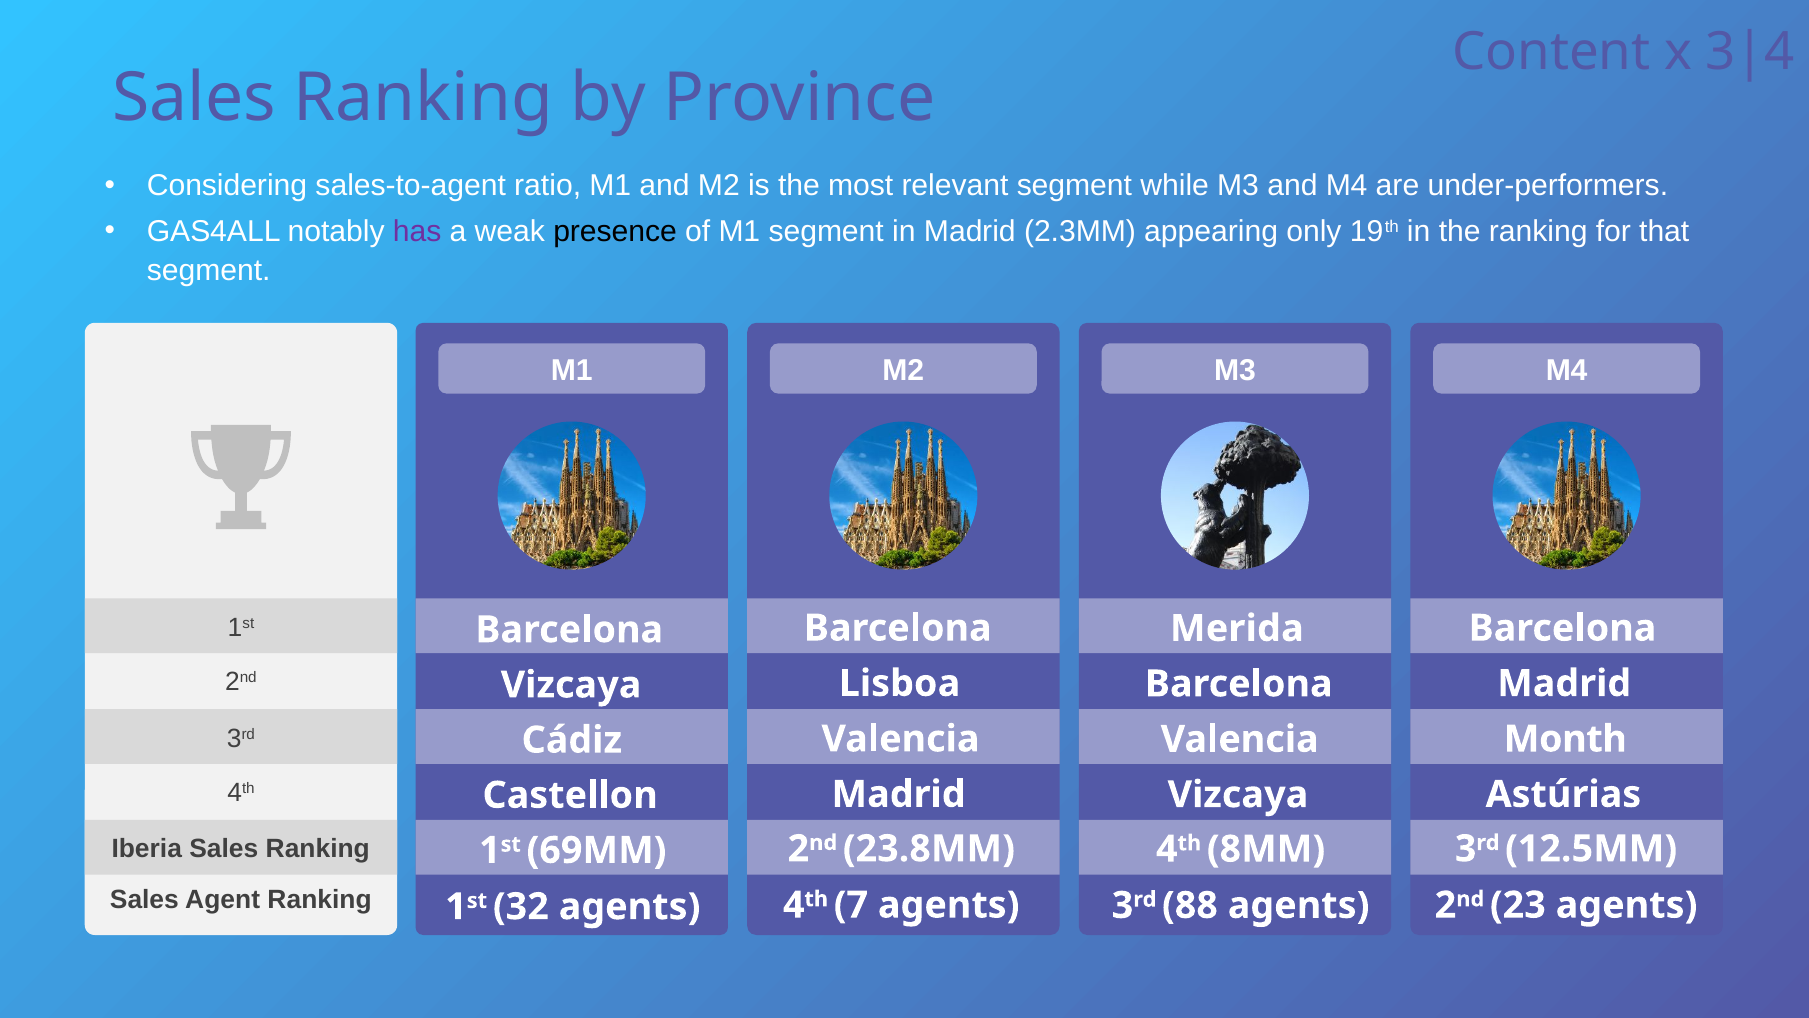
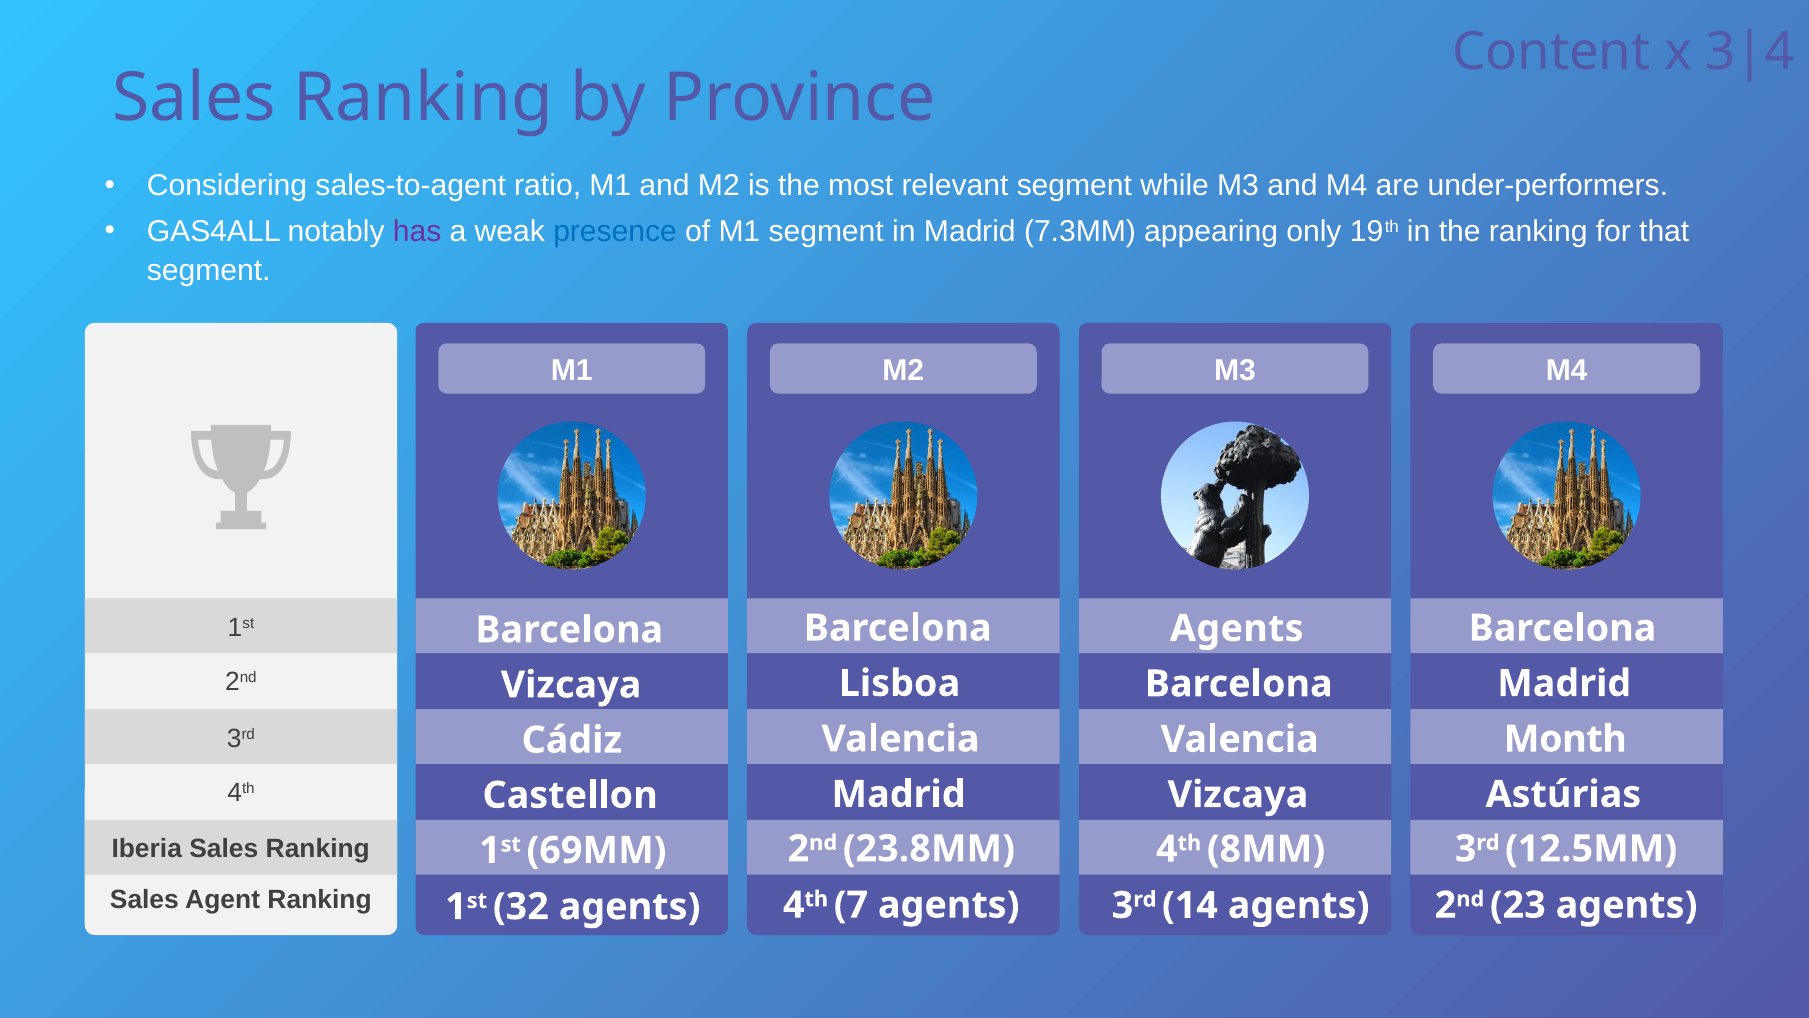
presence colour: black -> blue
2.3MM: 2.3MM -> 7.3MM
Merida at (1237, 628): Merida -> Agents
88: 88 -> 14
